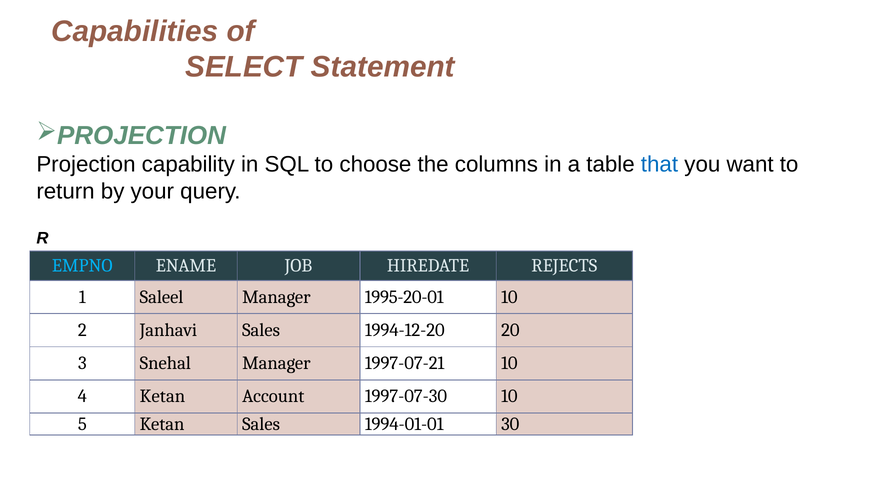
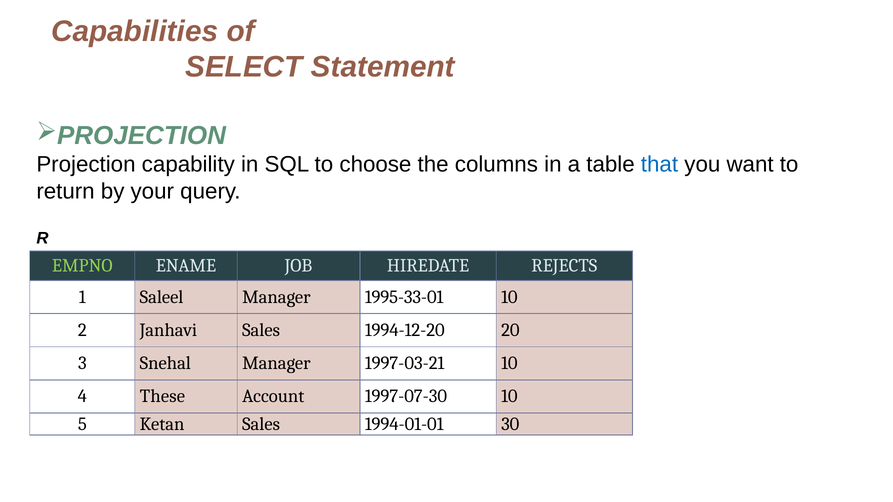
EMPNO colour: light blue -> light green
1995-20-01: 1995-20-01 -> 1995-33-01
1997-07-21: 1997-07-21 -> 1997-03-21
4 Ketan: Ketan -> These
